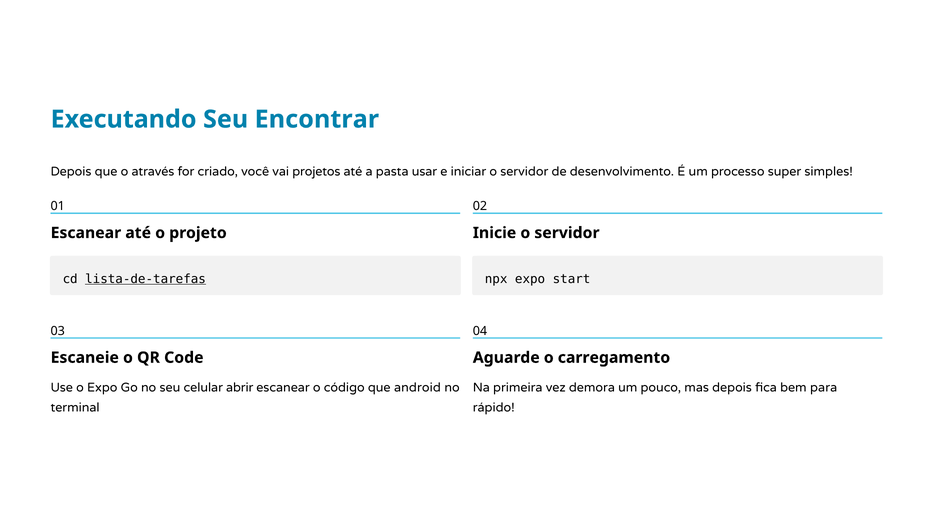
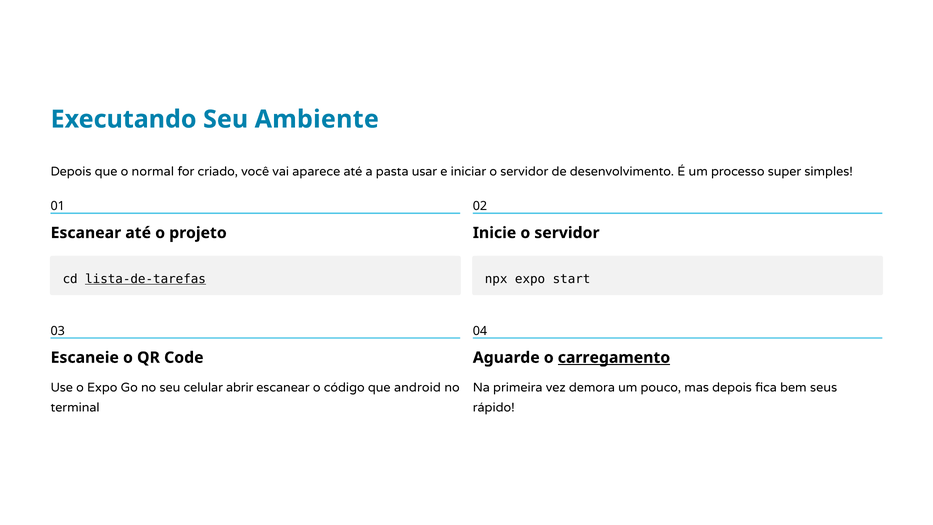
Encontrar: Encontrar -> Ambiente
através: através -> normal
projetos: projetos -> aparece
carregamento underline: none -> present
para: para -> seus
